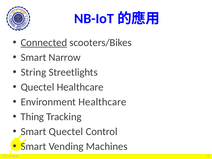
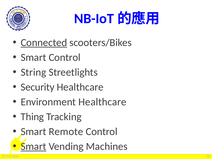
Smart Narrow: Narrow -> Control
Quectel at (37, 87): Quectel -> Security
Smart Quectel: Quectel -> Remote
Smart at (33, 146) underline: none -> present
